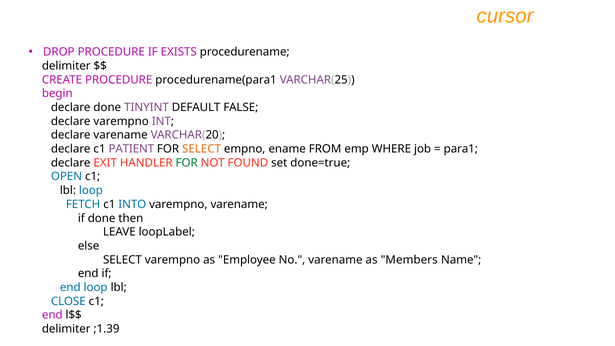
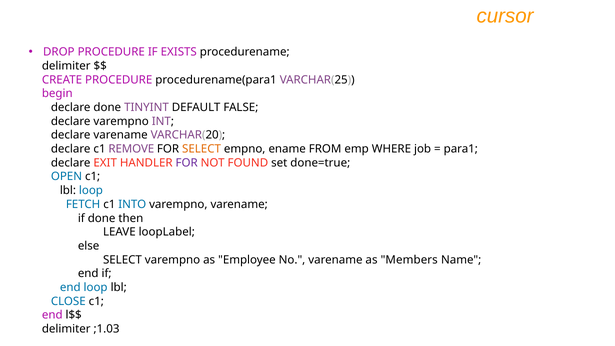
PATIENT: PATIENT -> REMOVE
FOR at (187, 163) colour: green -> purple
;1.39: ;1.39 -> ;1.03
